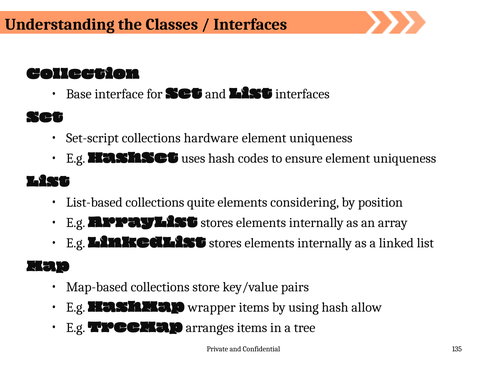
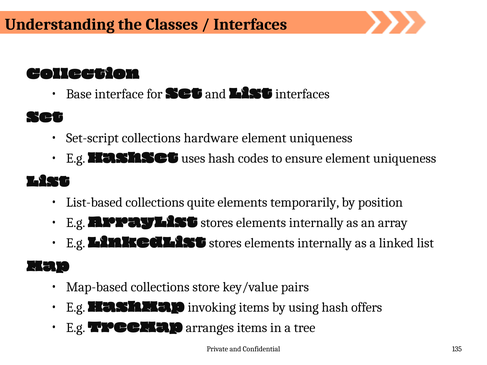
considering: considering -> temporarily
wrapper: wrapper -> invoking
allow: allow -> offers
